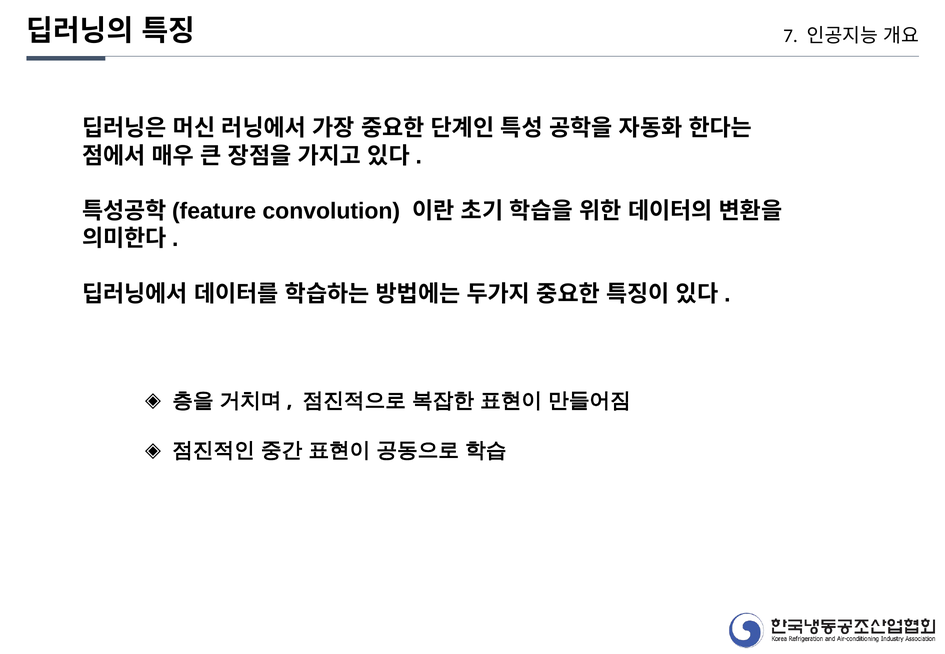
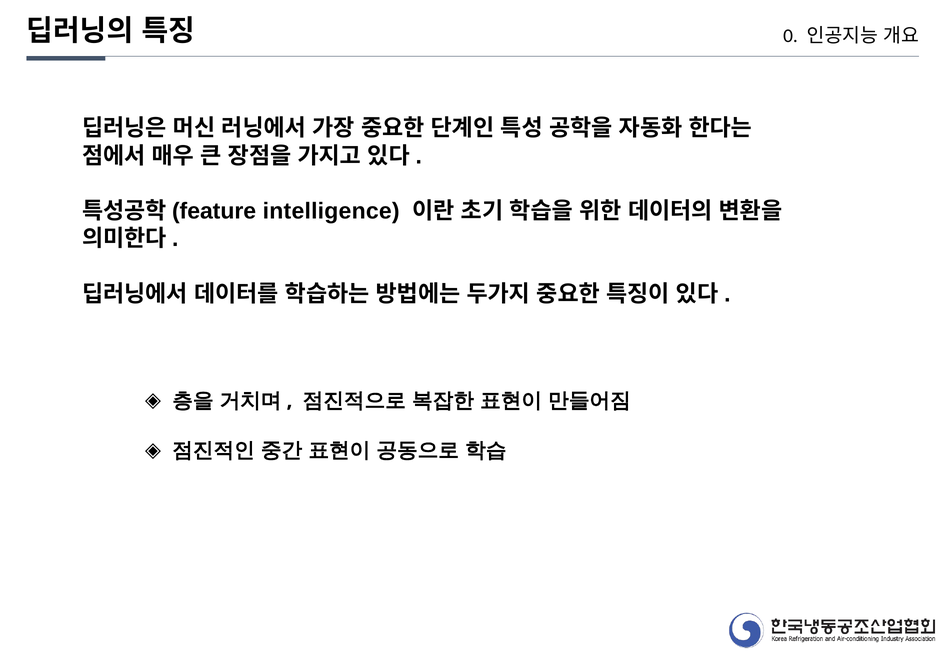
7: 7 -> 0
convolution: convolution -> intelligence
